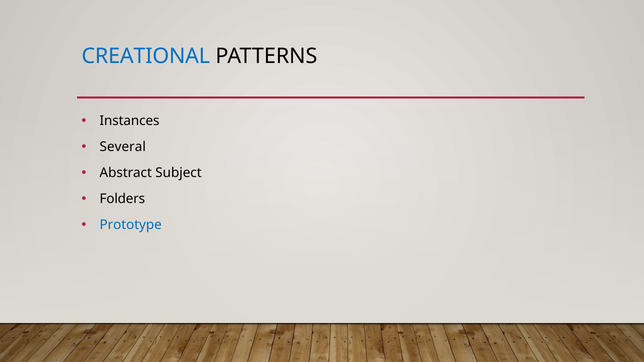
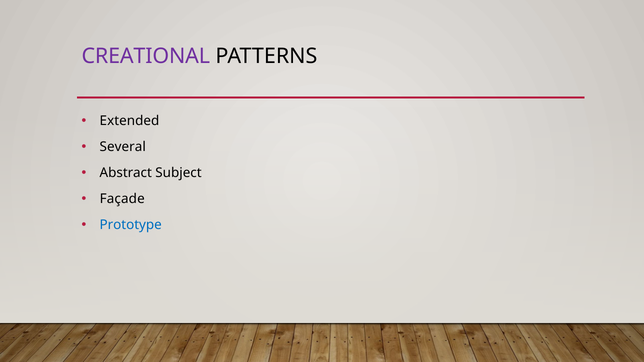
CREATIONAL colour: blue -> purple
Instances: Instances -> Extended
Folders: Folders -> Façade
